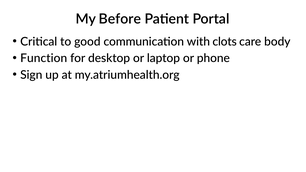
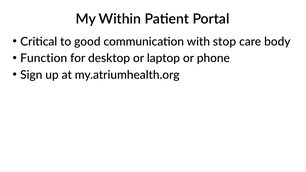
Before: Before -> Within
clots: clots -> stop
